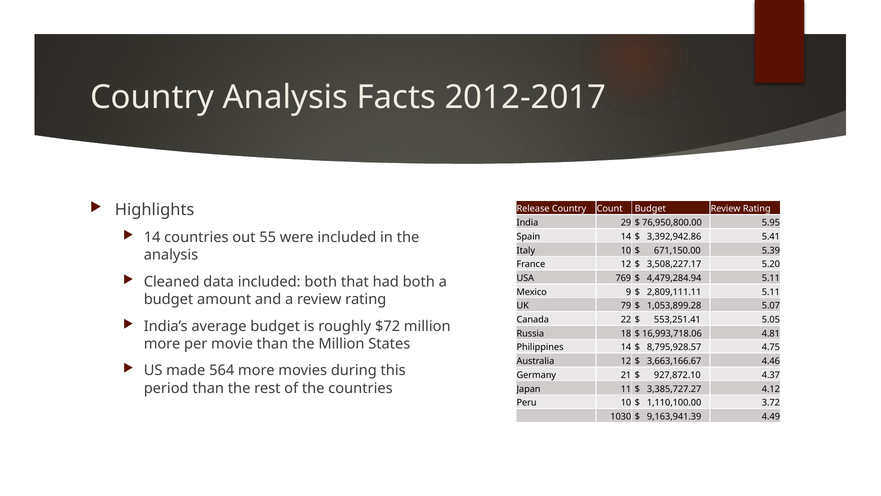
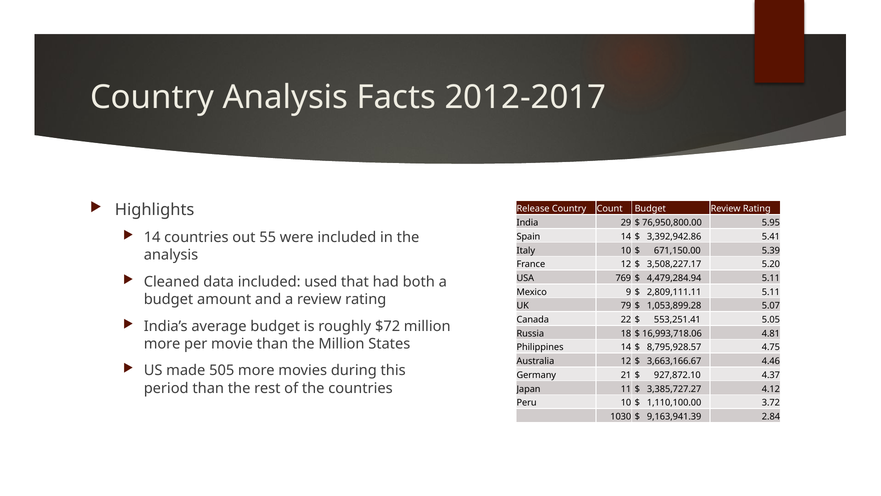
included both: both -> used
564: 564 -> 505
4.49: 4.49 -> 2.84
